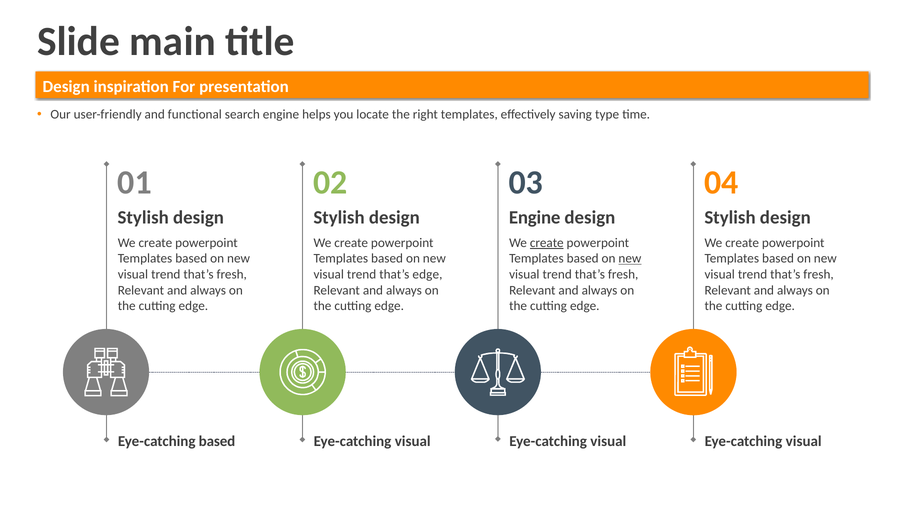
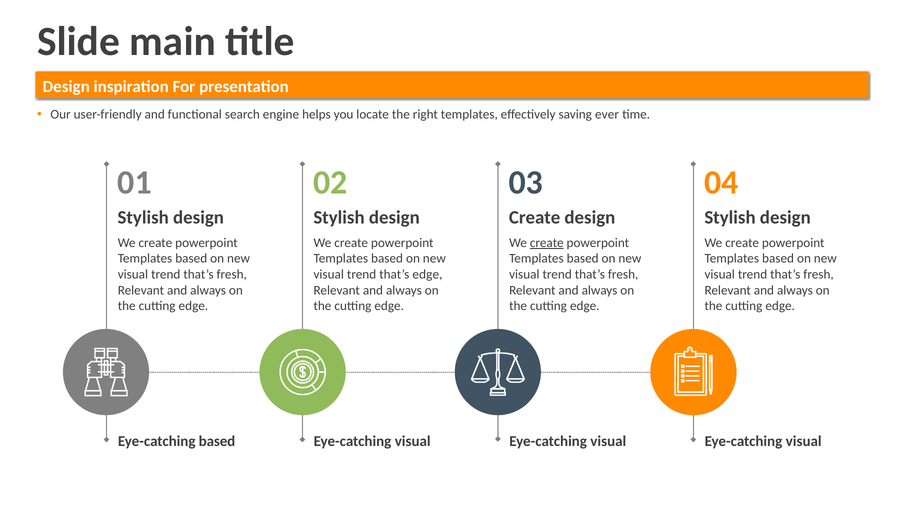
type: type -> ever
Engine at (535, 217): Engine -> Create
new at (630, 258) underline: present -> none
